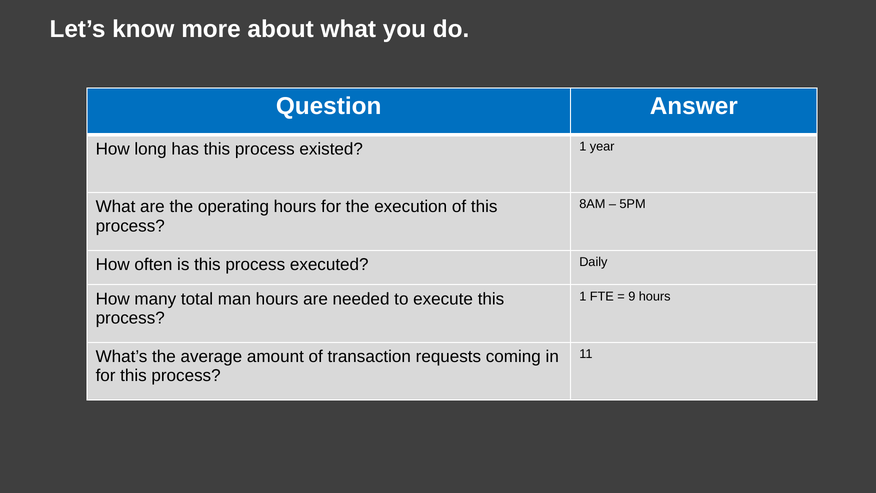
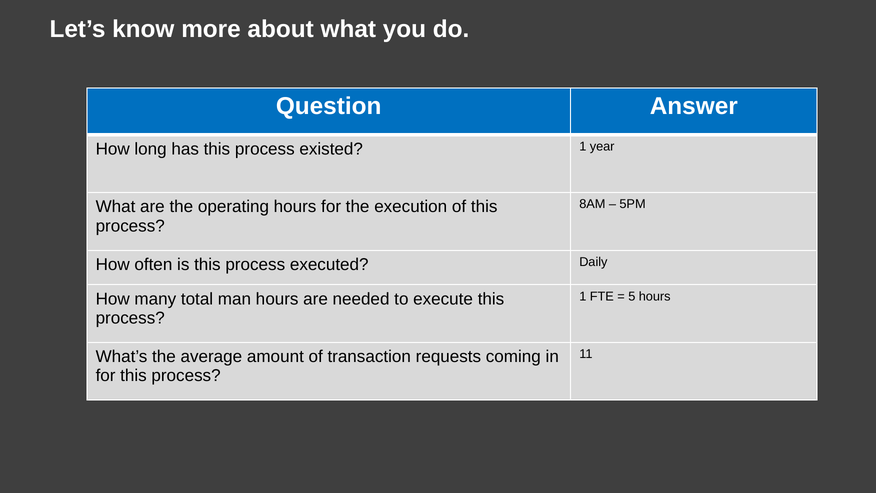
9: 9 -> 5
